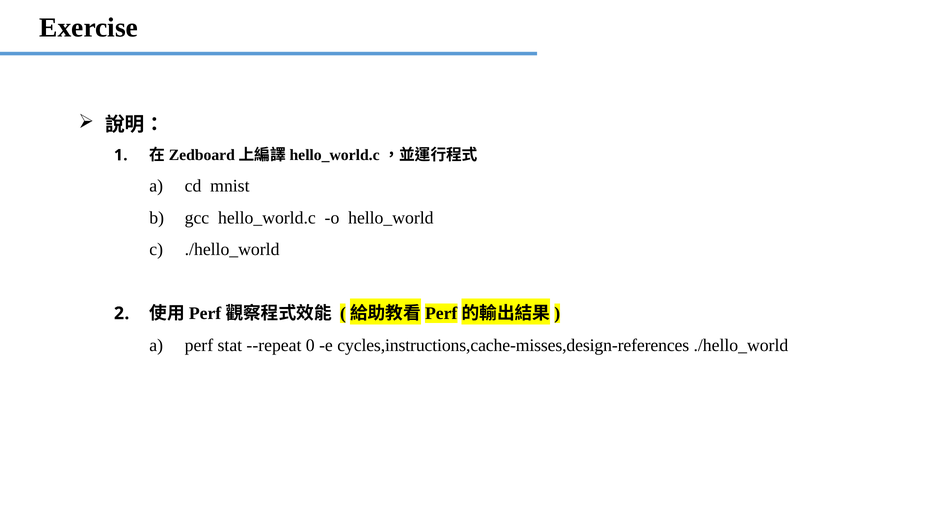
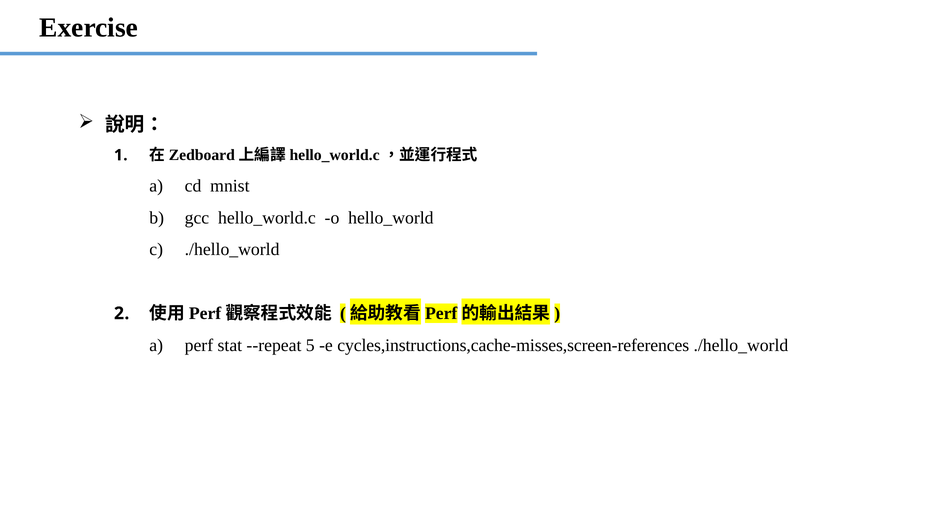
0: 0 -> 5
cycles,instructions,cache-misses,design-references: cycles,instructions,cache-misses,design-references -> cycles,instructions,cache-misses,screen-references
